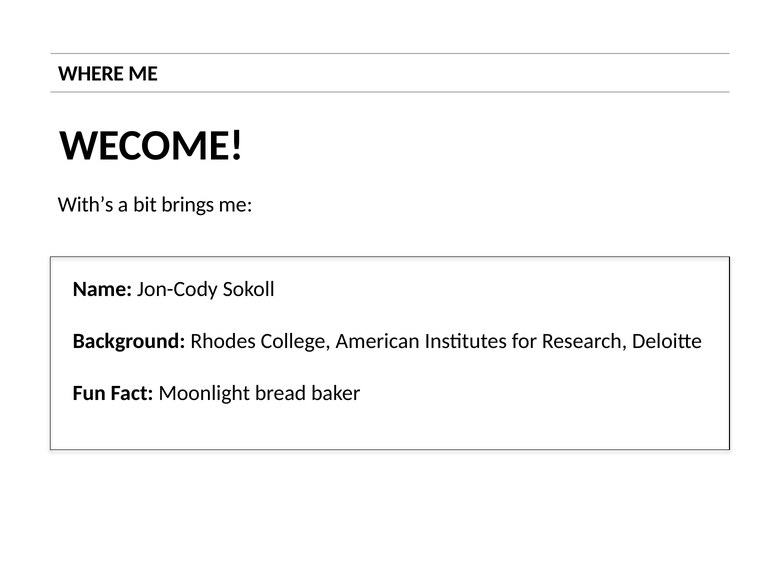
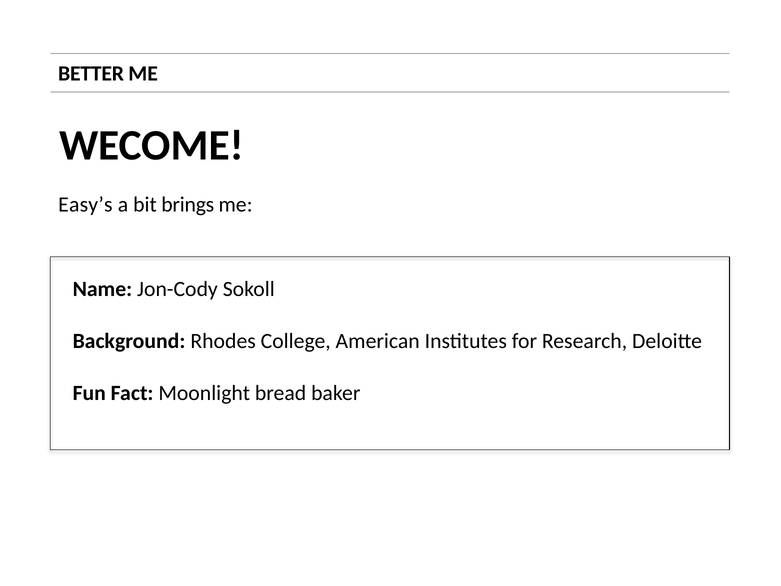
WHERE: WHERE -> BETTER
With’s: With’s -> Easy’s
